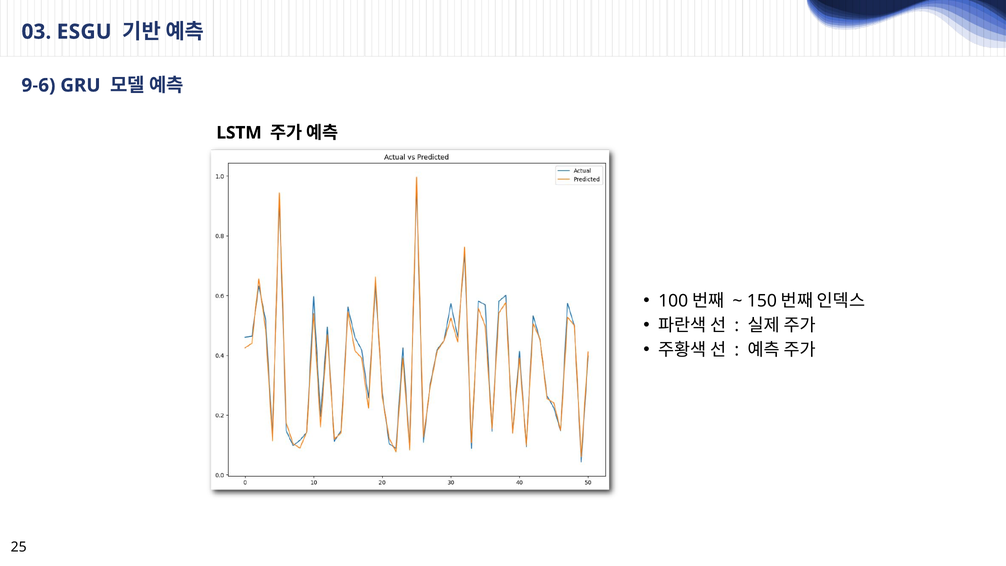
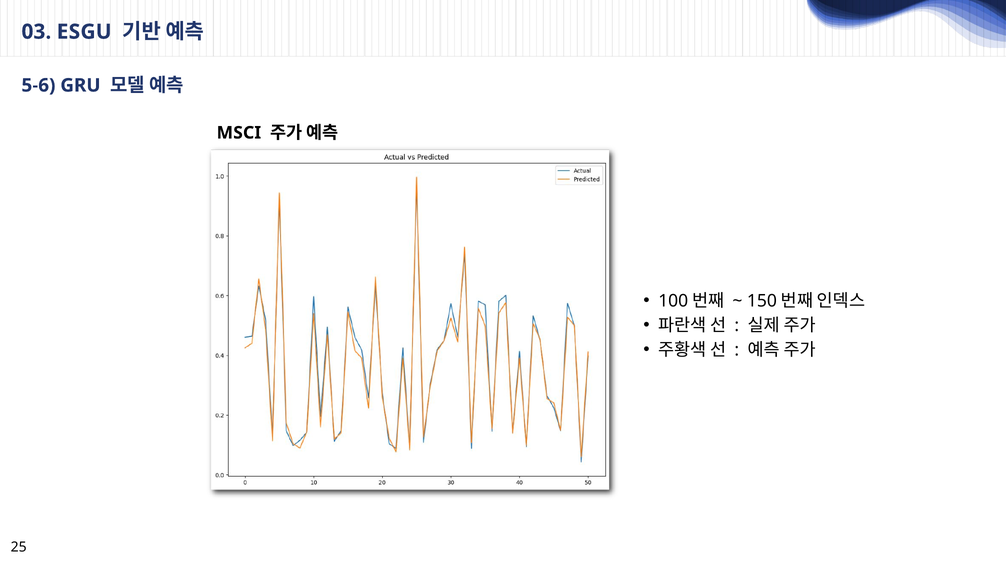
9-6: 9-6 -> 5-6
LSTM: LSTM -> MSCI
